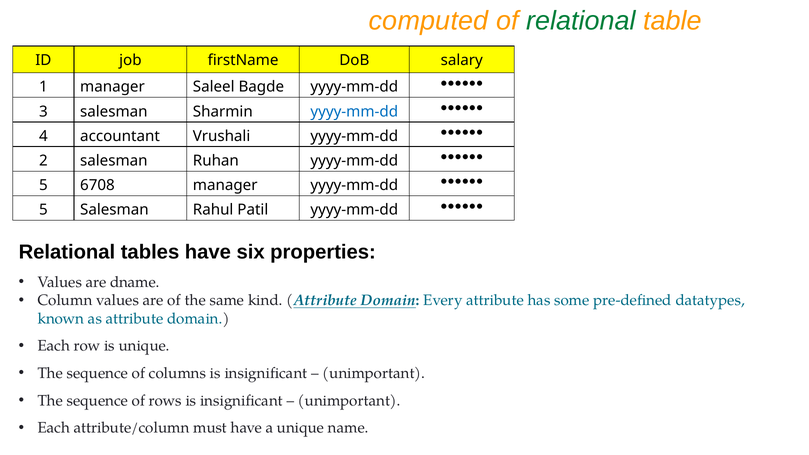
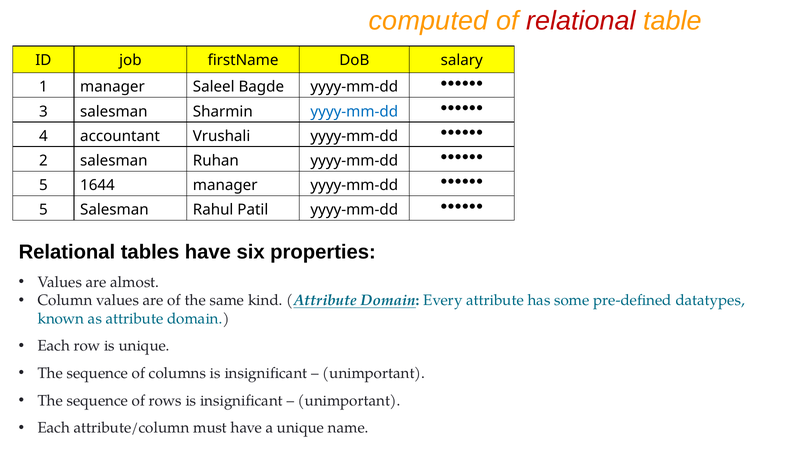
relational at (581, 21) colour: green -> red
6708: 6708 -> 1644
dname: dname -> almost
